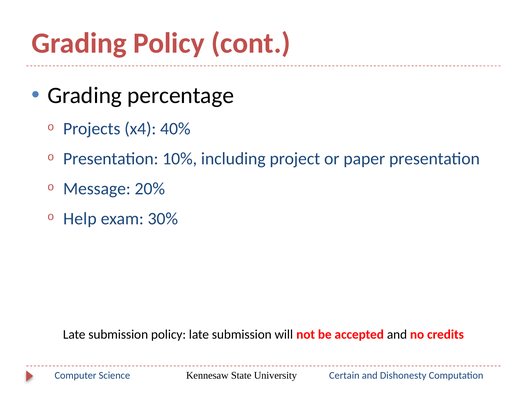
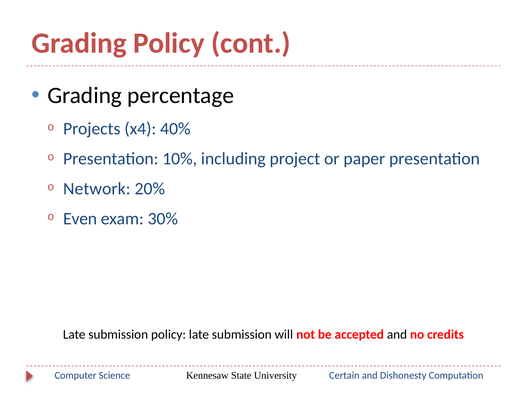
Message: Message -> Network
Help: Help -> Even
